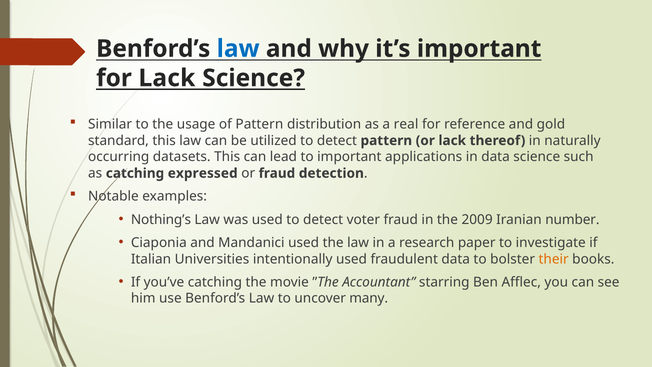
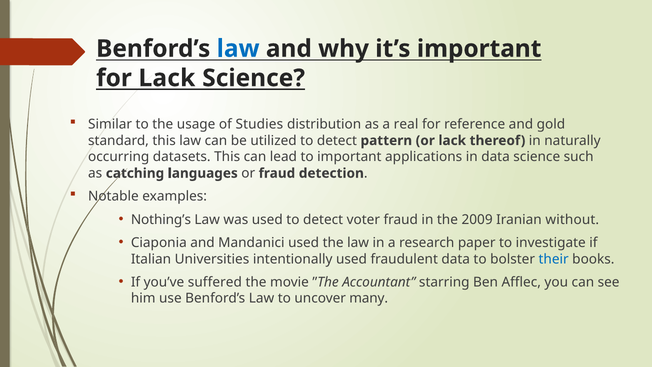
of Pattern: Pattern -> Studies
expressed: expressed -> languages
number: number -> without
their colour: orange -> blue
you’ve catching: catching -> suffered
